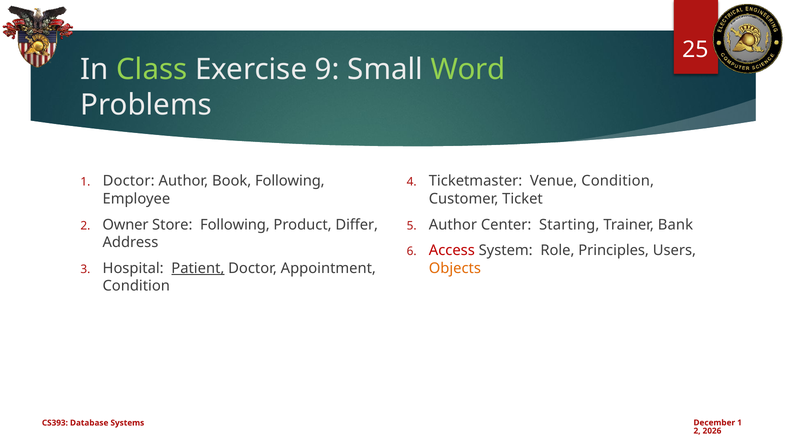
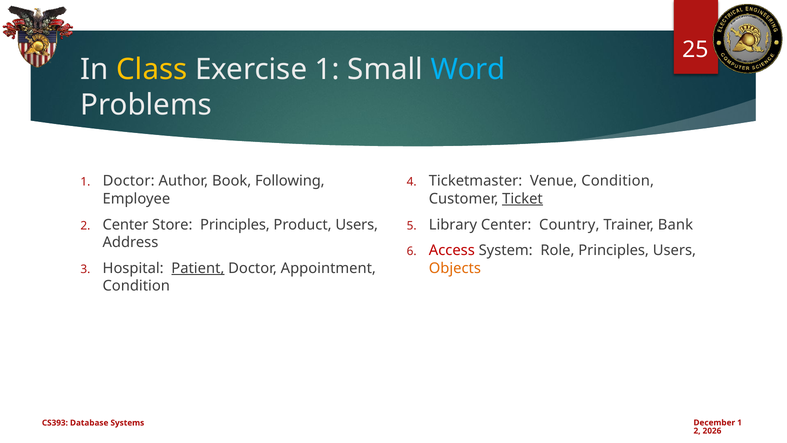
Class colour: light green -> yellow
Exercise 9: 9 -> 1
Word colour: light green -> light blue
Ticket underline: none -> present
2 Owner: Owner -> Center
Store Following: Following -> Principles
Product Differ: Differ -> Users
Author at (453, 225): Author -> Library
Starting: Starting -> Country
